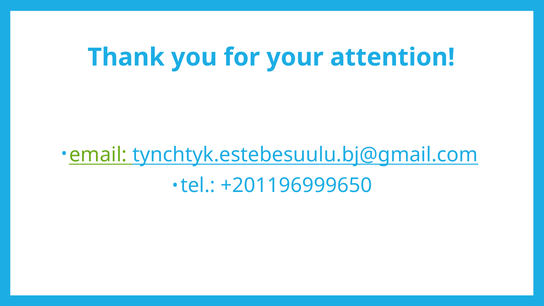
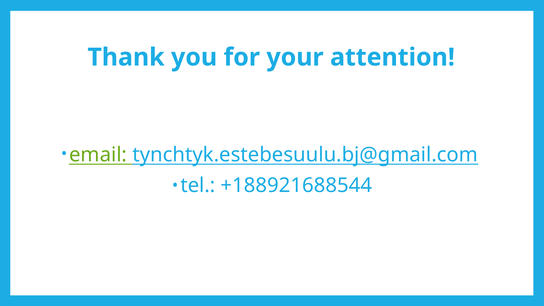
+201196999650: +201196999650 -> +188921688544
